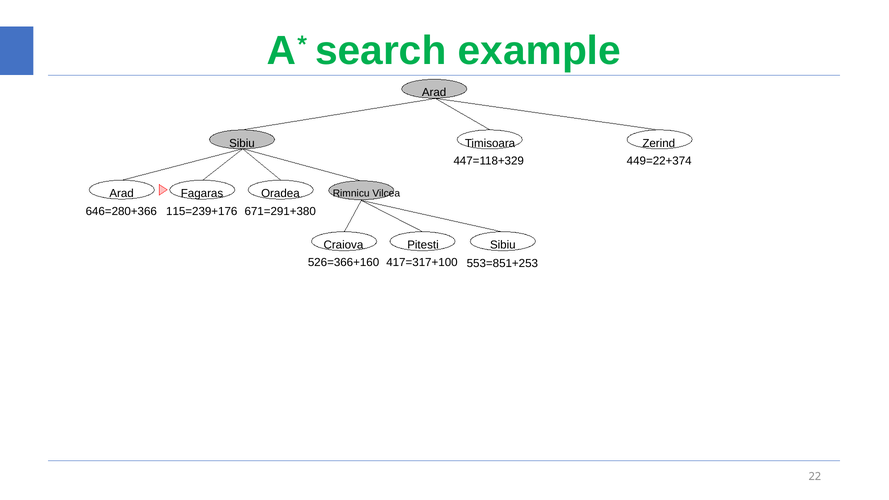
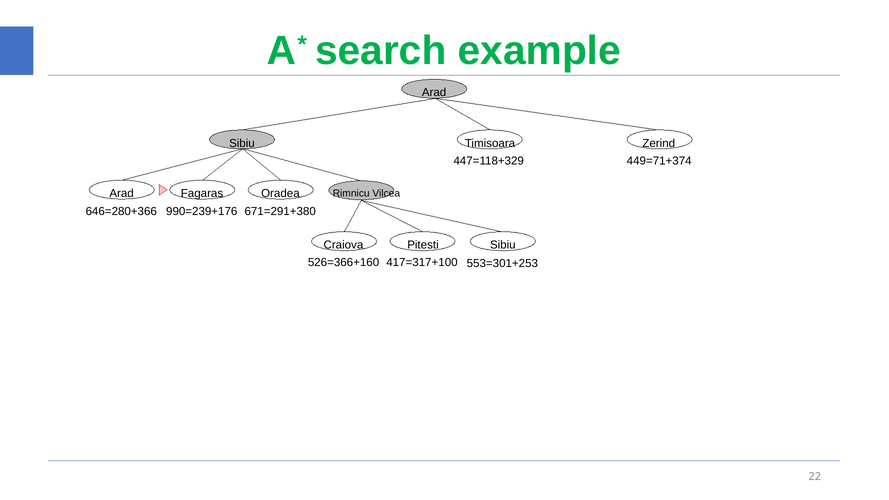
449=22+374: 449=22+374 -> 449=71+374
115=239+176: 115=239+176 -> 990=239+176
553=851+253: 553=851+253 -> 553=301+253
